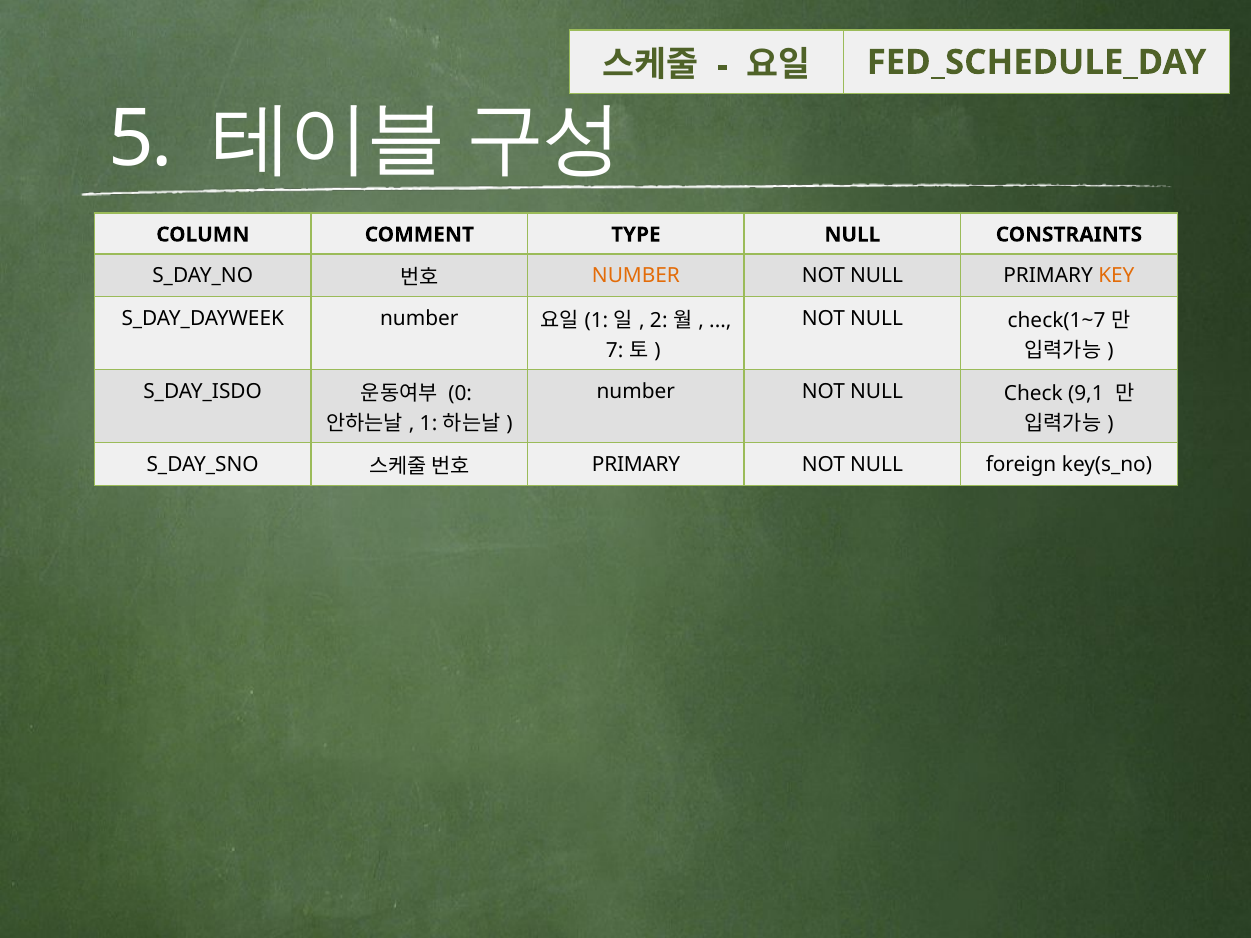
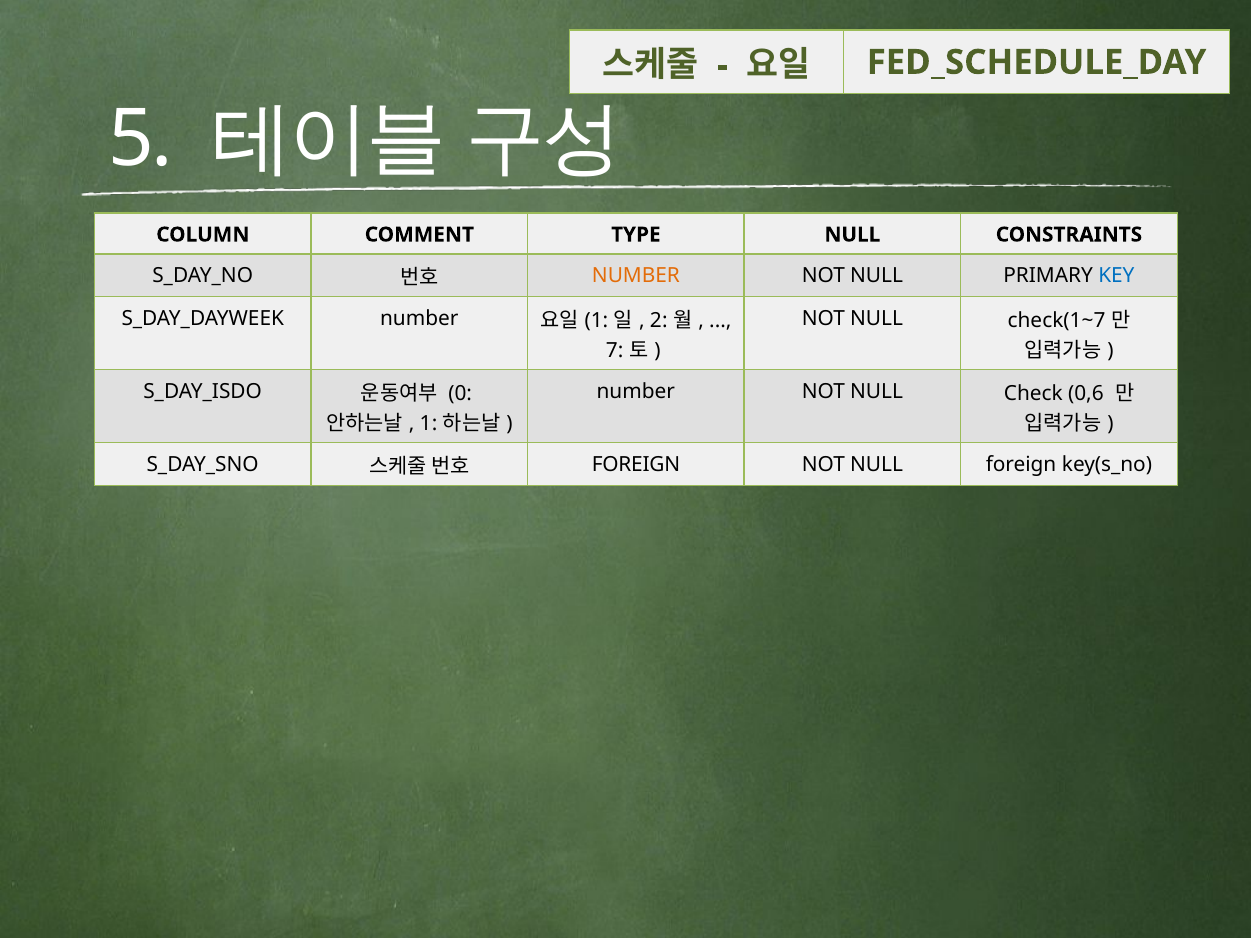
KEY colour: orange -> blue
9,1: 9,1 -> 0,6
PRIMARY at (636, 465): PRIMARY -> FOREIGN
